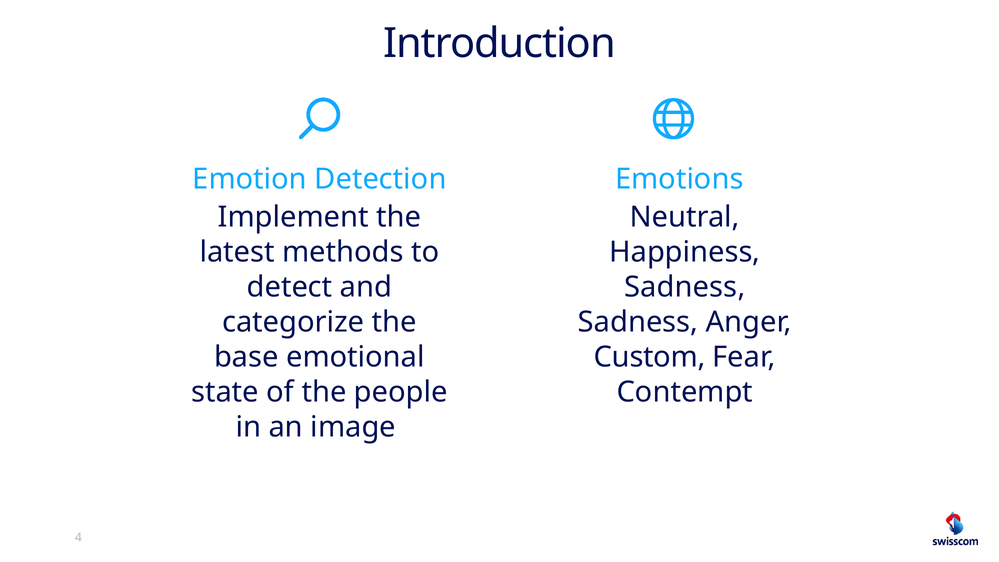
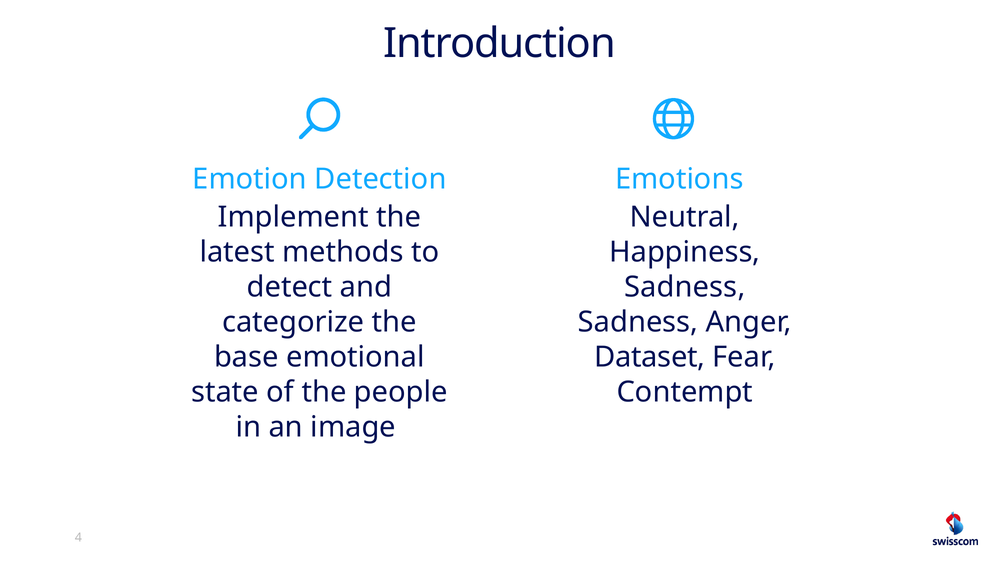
Custom: Custom -> Dataset
